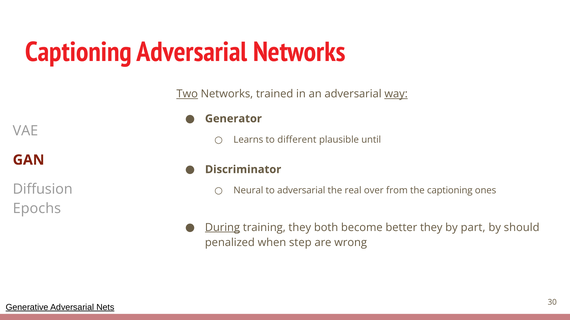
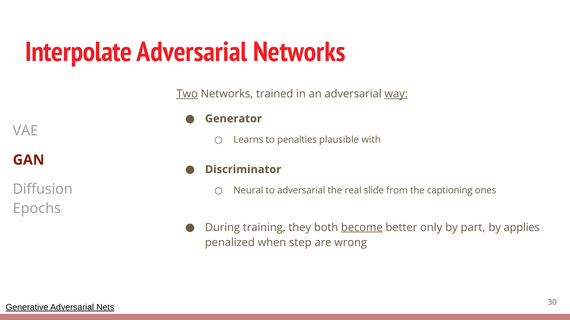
Captioning at (78, 52): Captioning -> Interpolate
different: different -> penalties
until: until -> with
over: over -> slide
During underline: present -> none
become underline: none -> present
better they: they -> only
should: should -> applies
